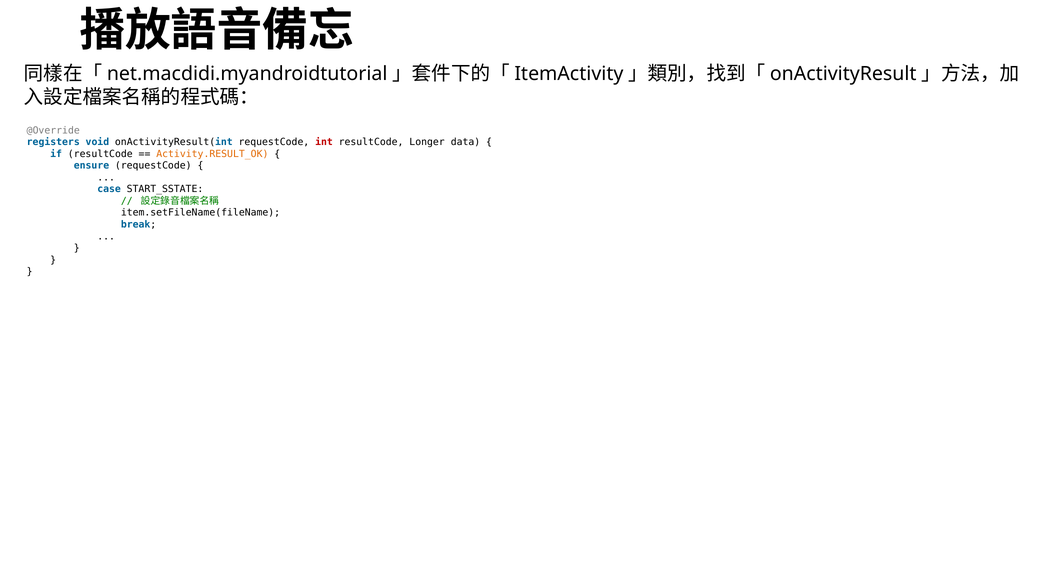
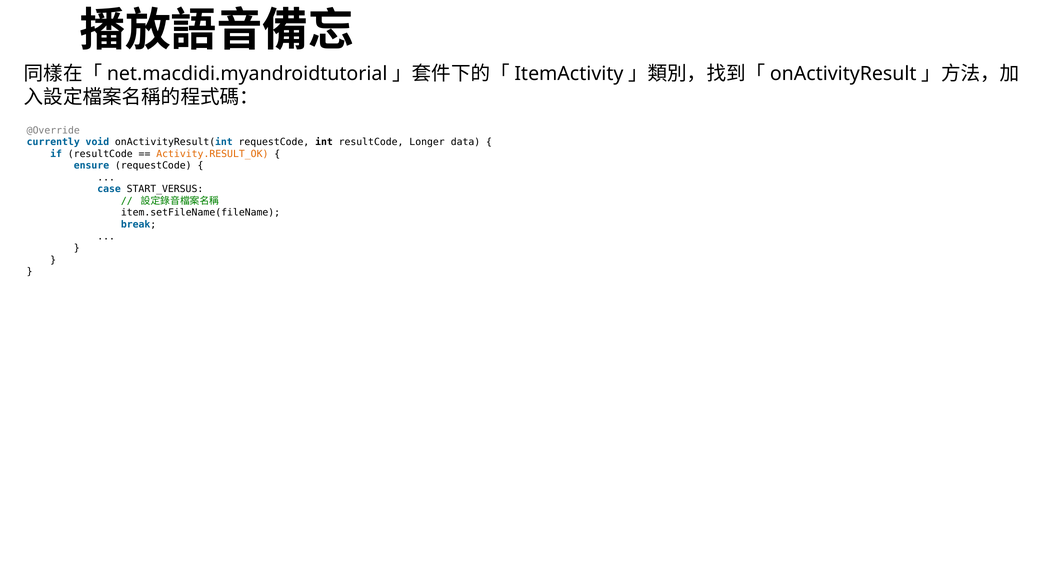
registers: registers -> currently
int colour: red -> black
START_SSTATE: START_SSTATE -> START_VERSUS
